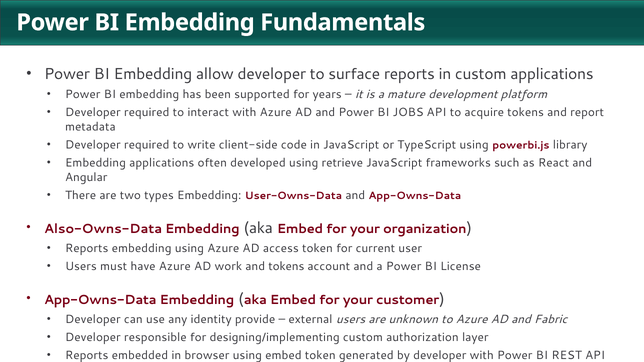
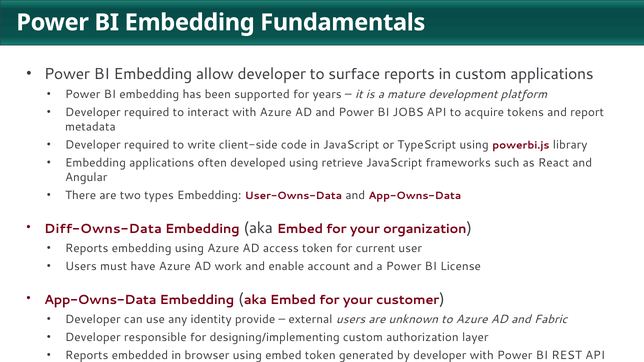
Also-Owns-Data: Also-Owns-Data -> Diff-Owns-Data
and tokens: tokens -> enable
